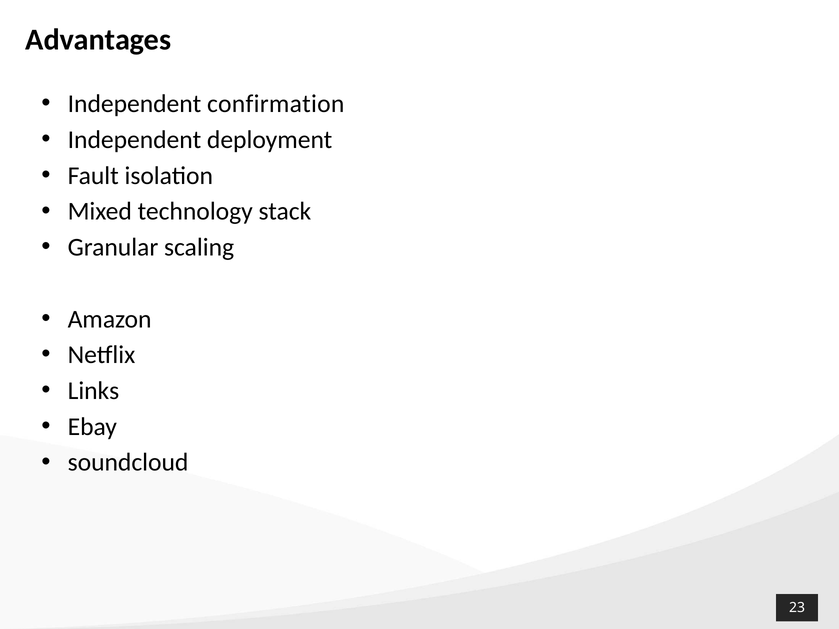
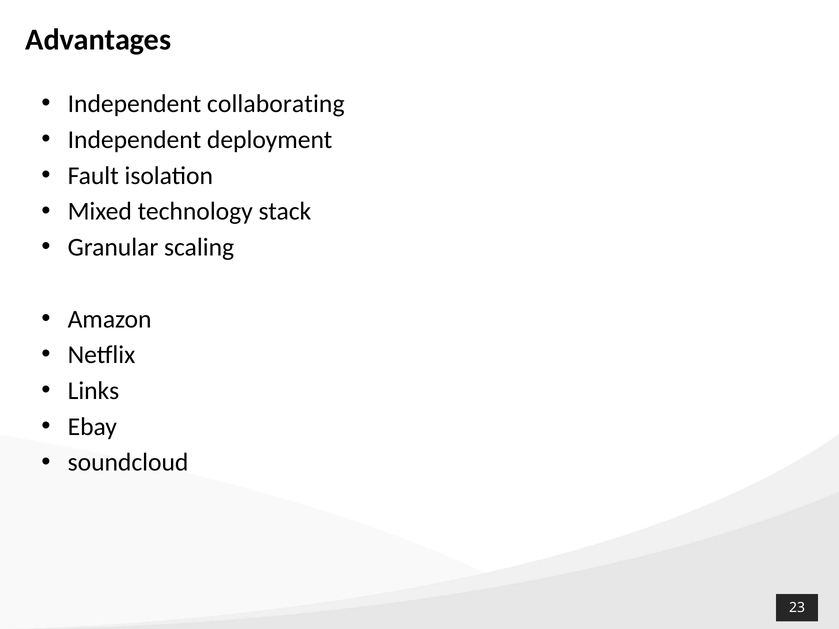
confirmation: confirmation -> collaborating
